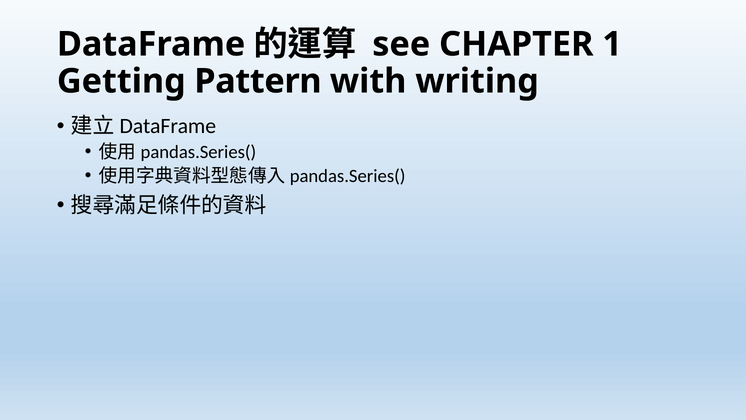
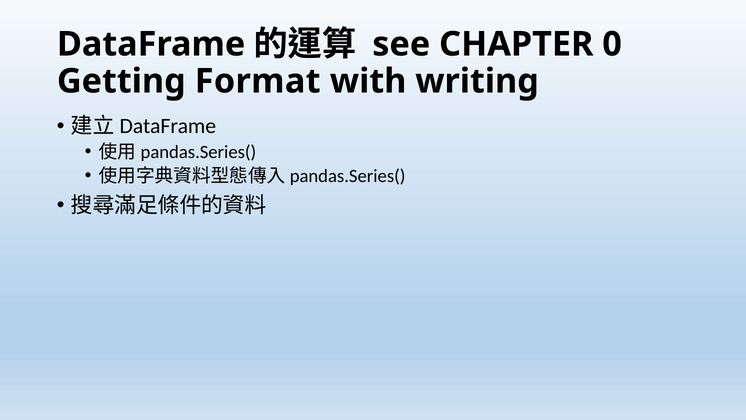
1: 1 -> 0
Pattern: Pattern -> Format
